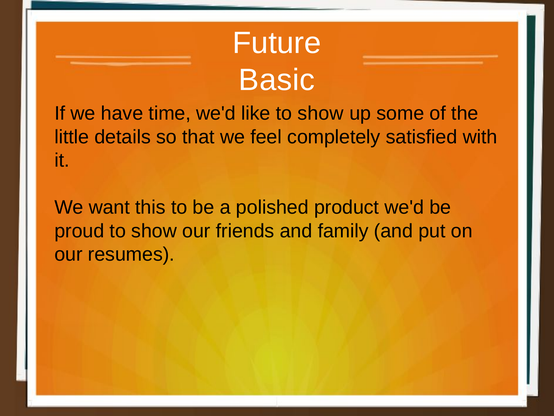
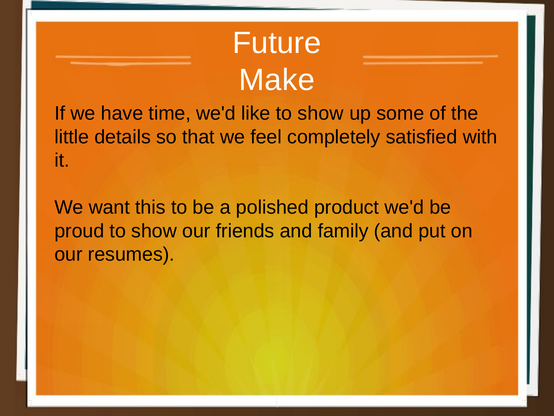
Basic: Basic -> Make
